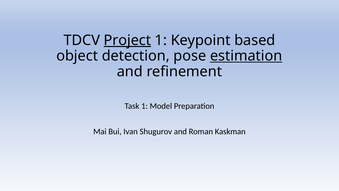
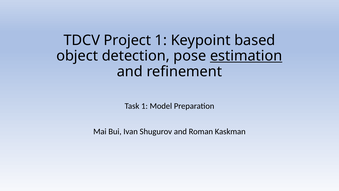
Project underline: present -> none
